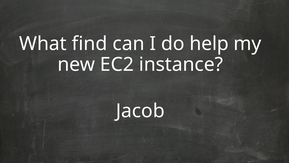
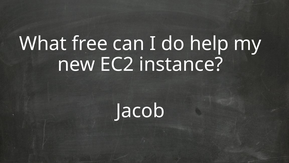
find: find -> free
